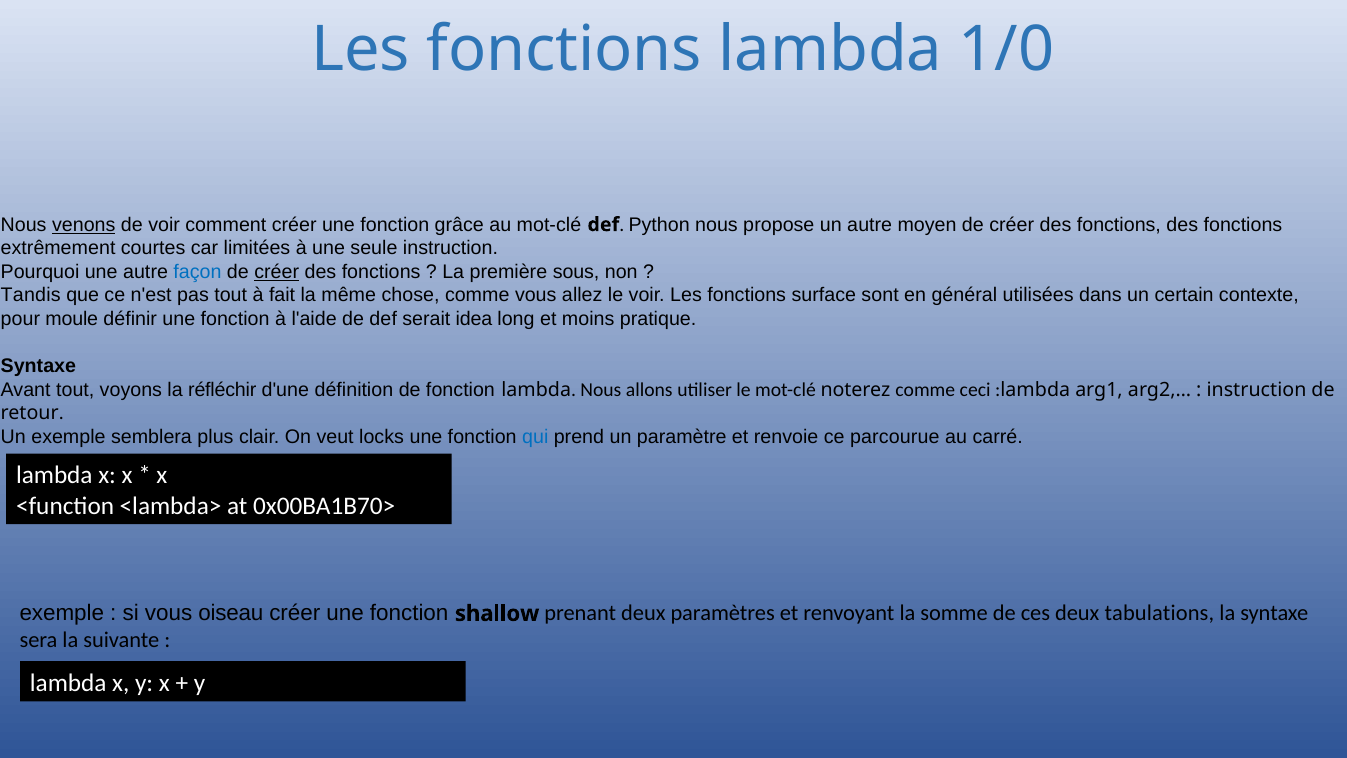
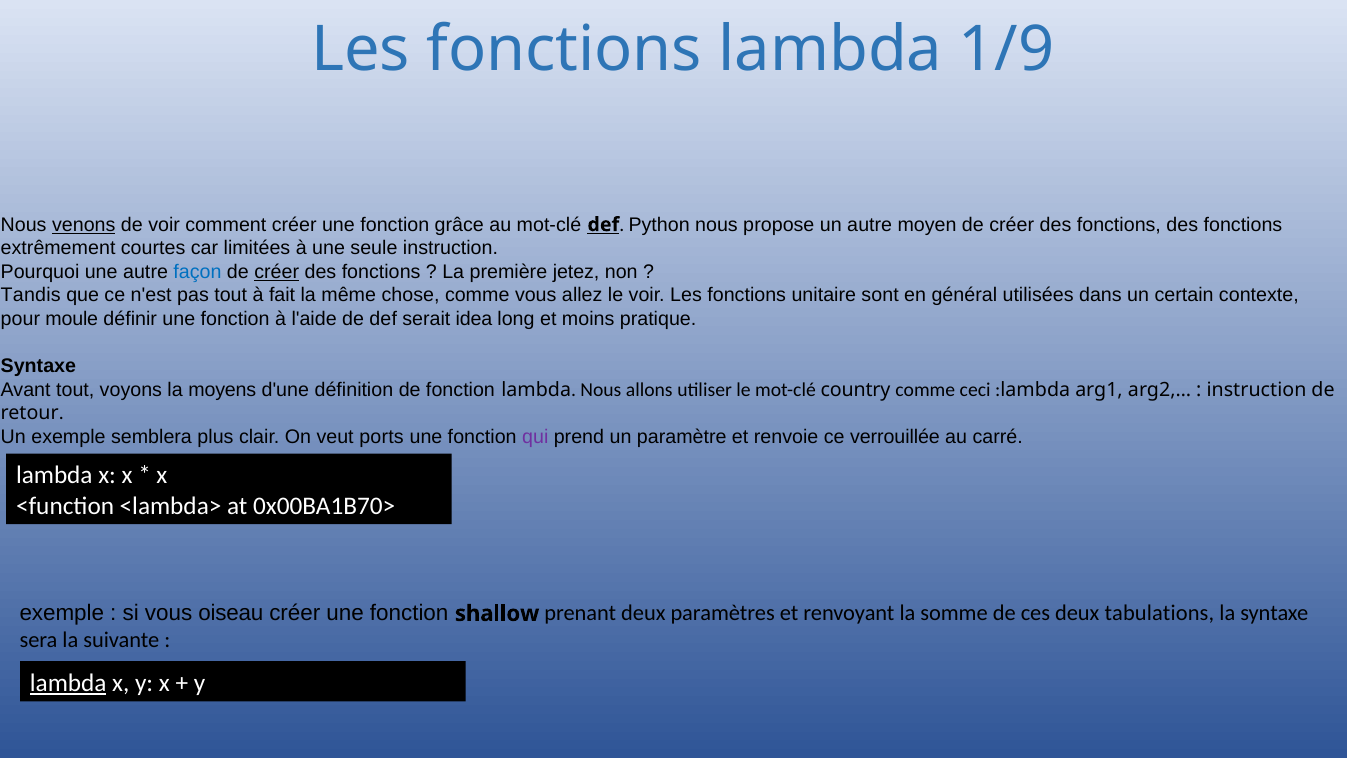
1/0: 1/0 -> 1/9
def at (603, 225) underline: none -> present
sous: sous -> jetez
surface: surface -> unitaire
réfléchir: réfléchir -> moyens
noterez: noterez -> country
locks: locks -> ports
qui colour: blue -> purple
parcourue: parcourue -> verrouillée
lambda at (68, 683) underline: none -> present
